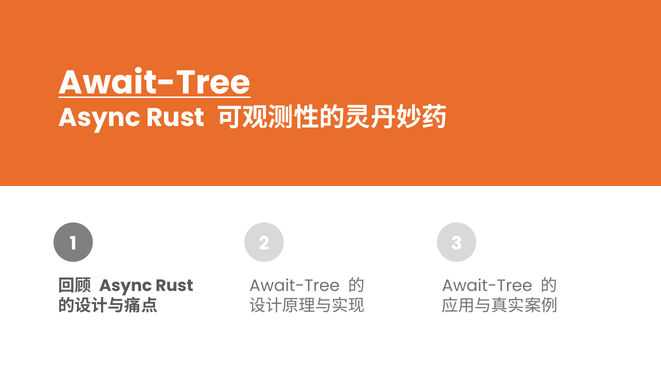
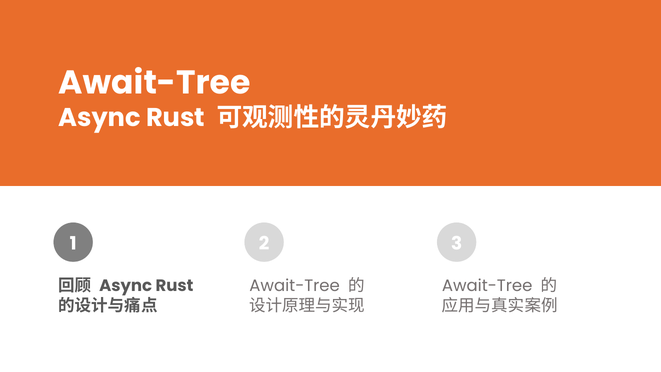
Await-Tree at (154, 83) underline: present -> none
